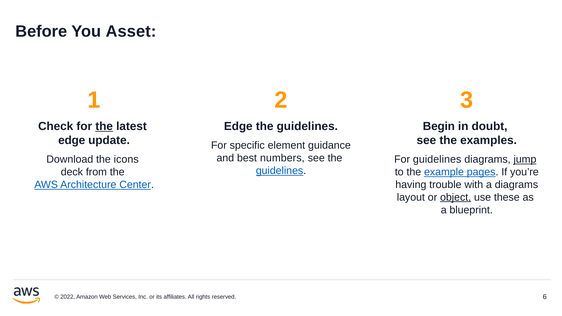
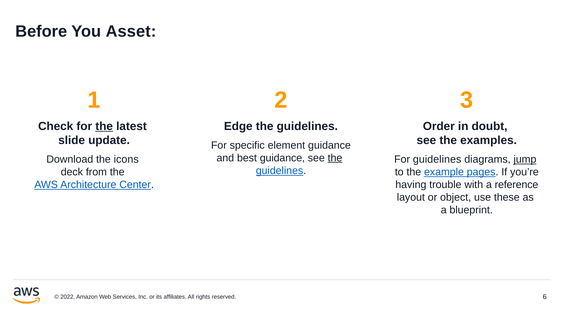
Begin: Begin -> Order
edge at (72, 140): edge -> slide
best numbers: numbers -> guidance
the at (335, 158) underline: none -> present
a diagrams: diagrams -> reference
object underline: present -> none
